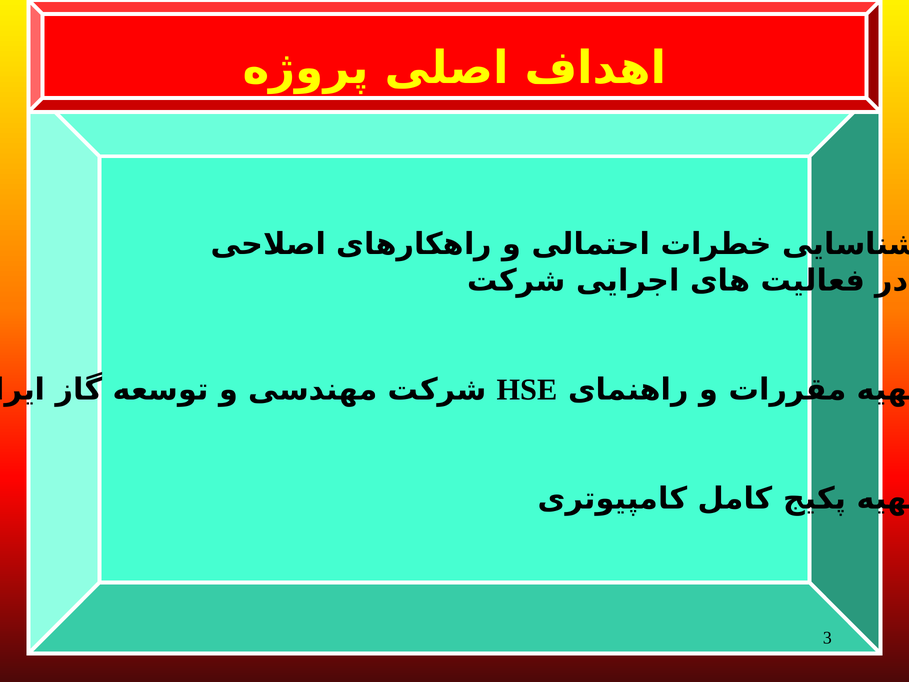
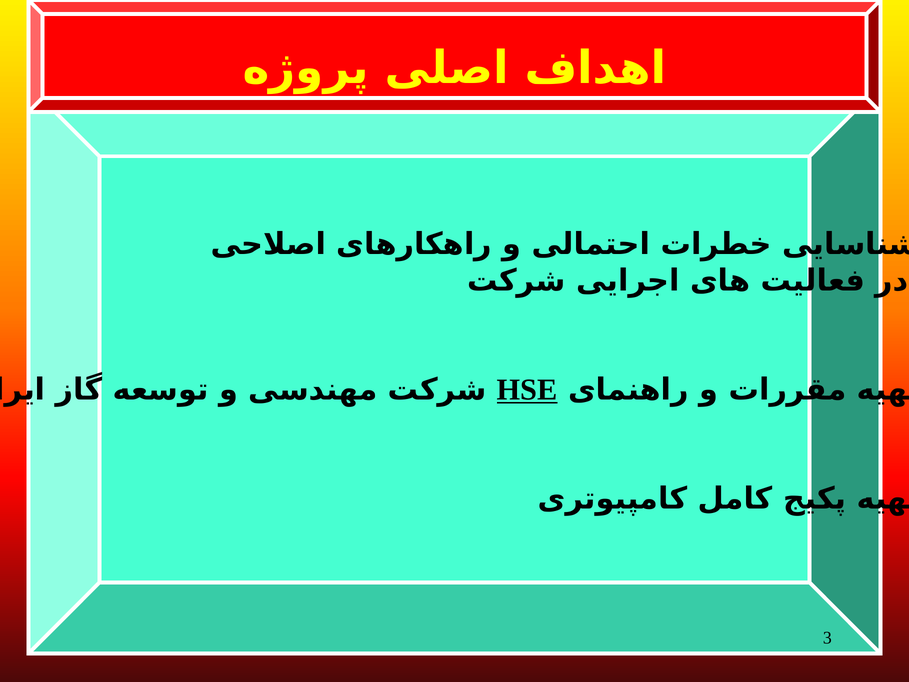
HSE underline: none -> present
